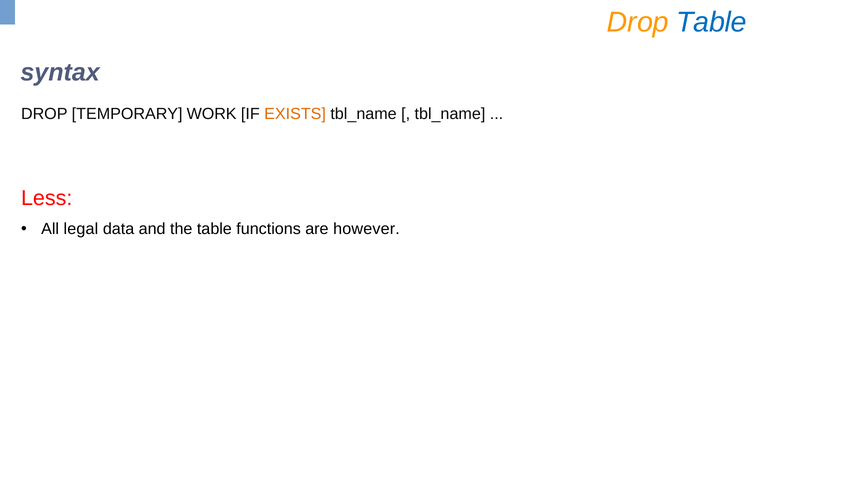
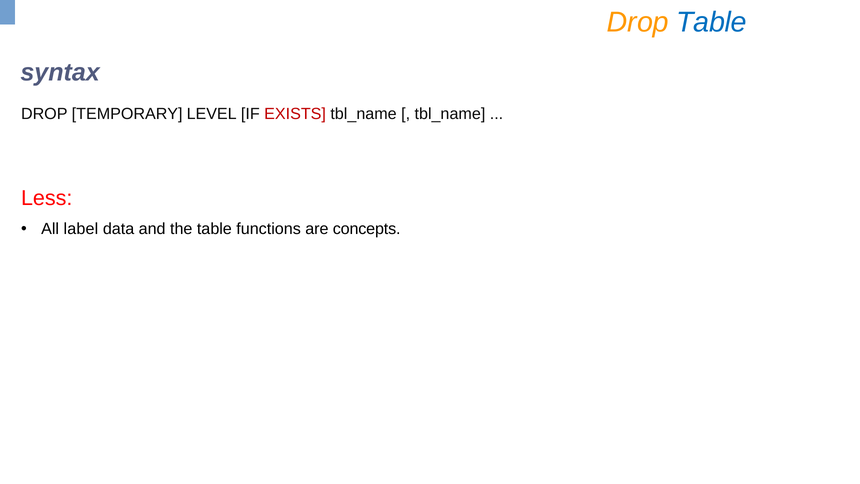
WORK: WORK -> LEVEL
EXISTS colour: orange -> red
legal: legal -> label
however: however -> concepts
